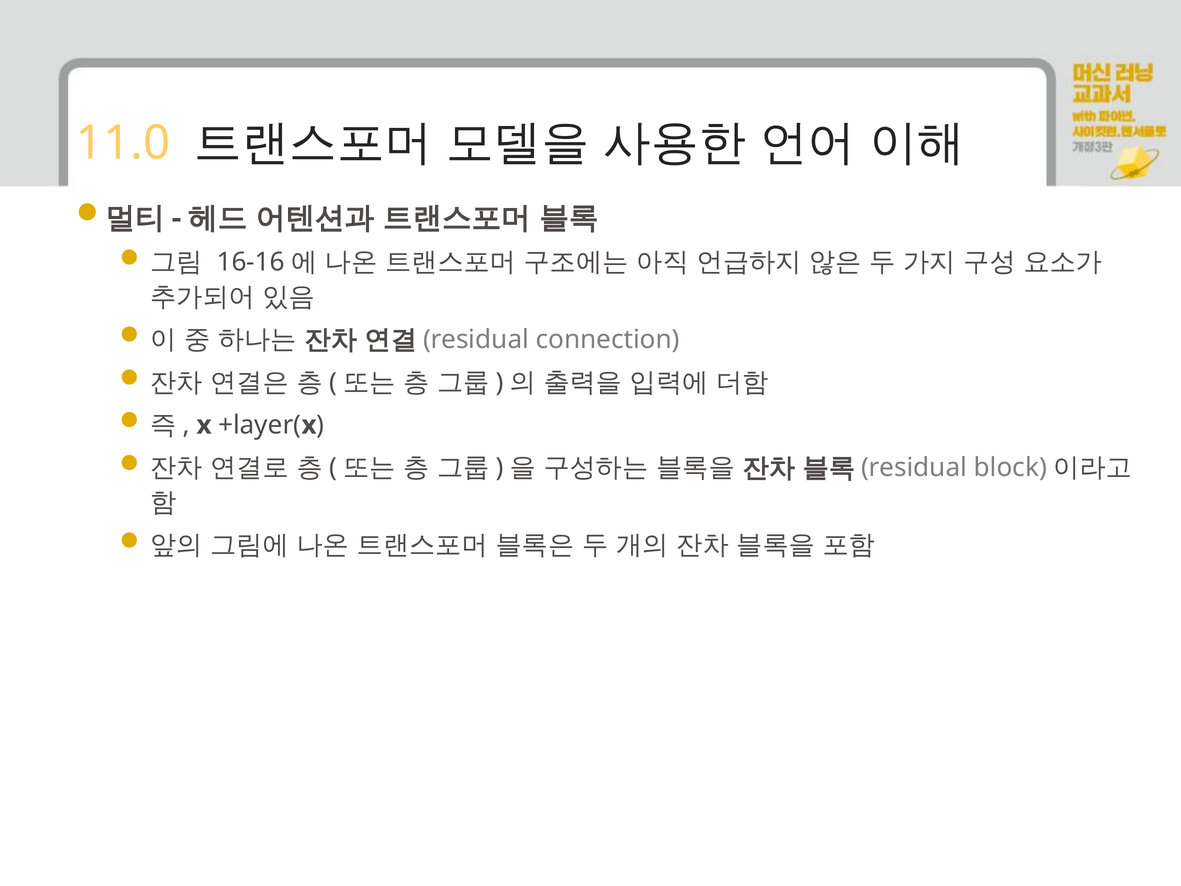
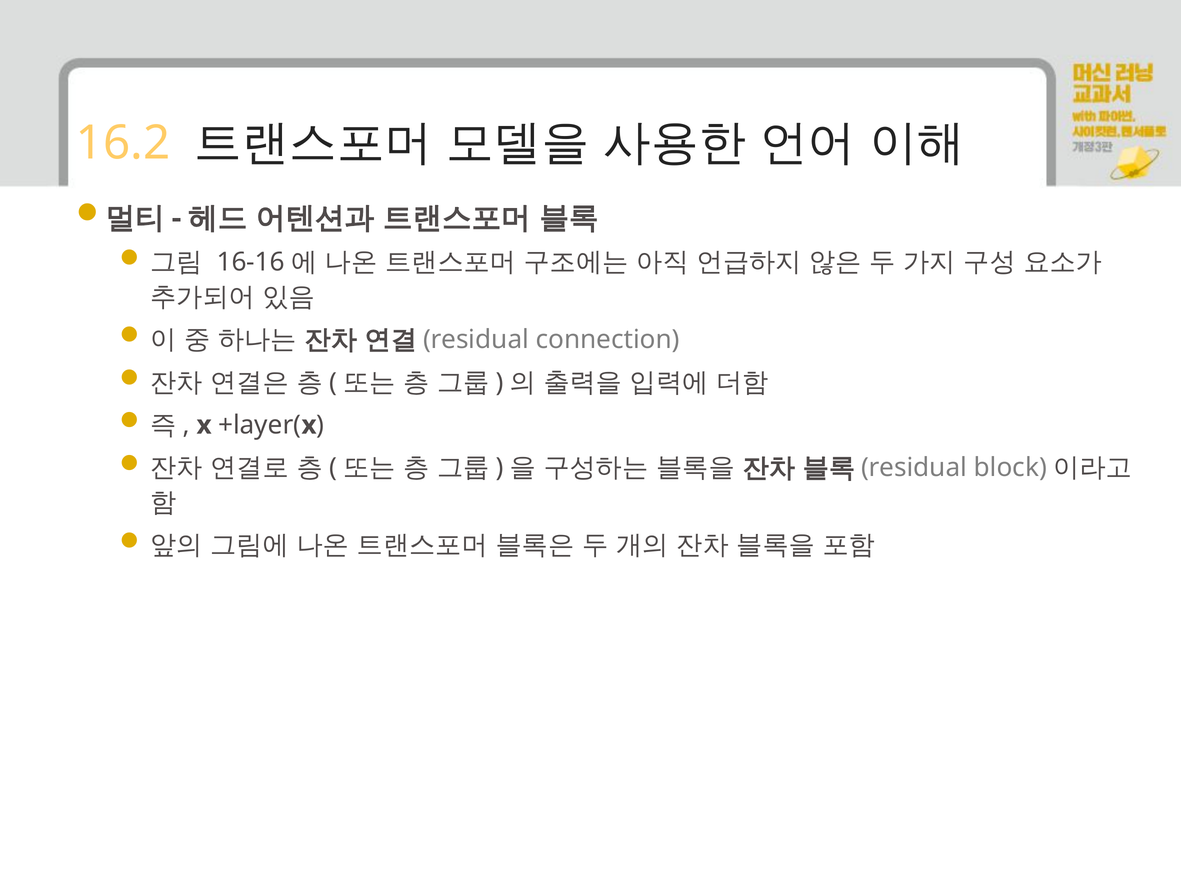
11.0: 11.0 -> 16.2
